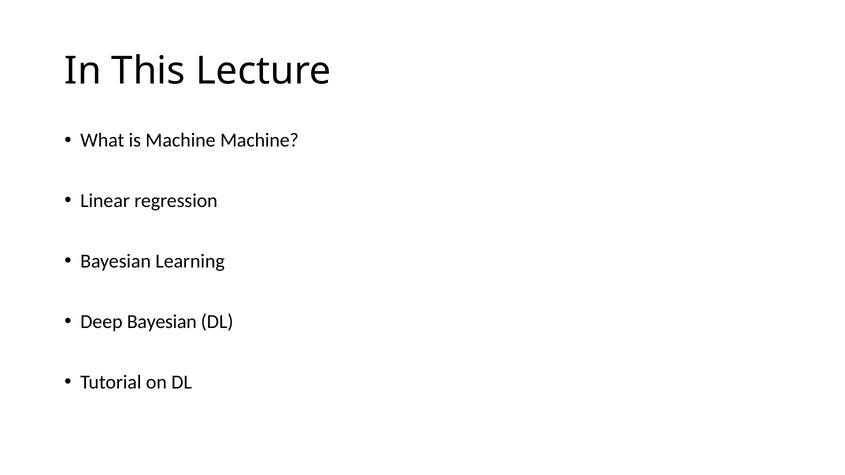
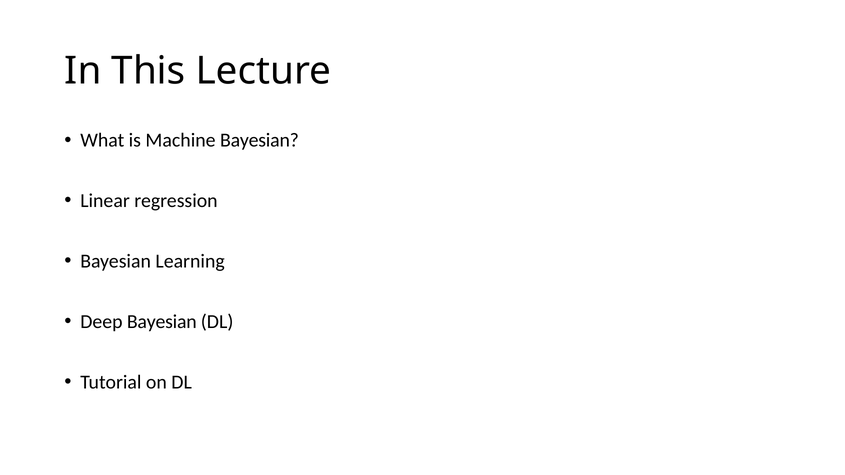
Machine Machine: Machine -> Bayesian
